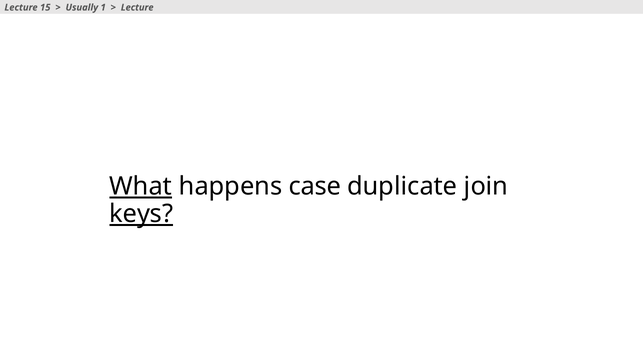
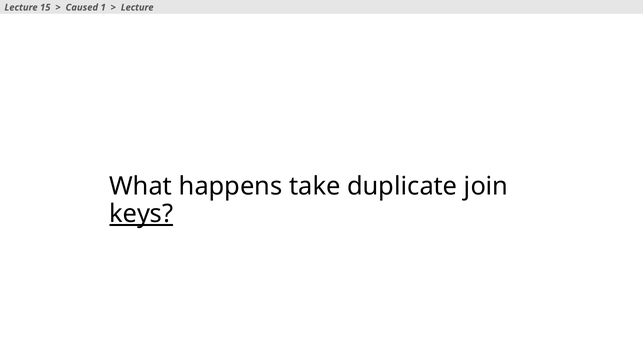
Usually: Usually -> Caused
What underline: present -> none
case: case -> take
